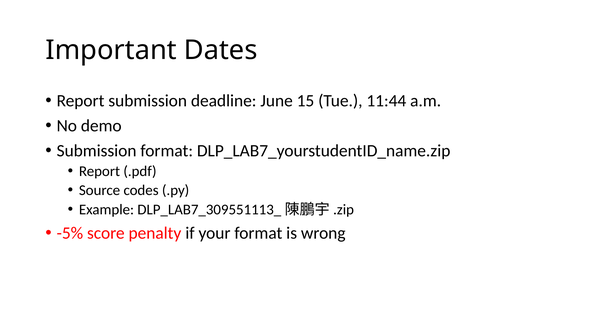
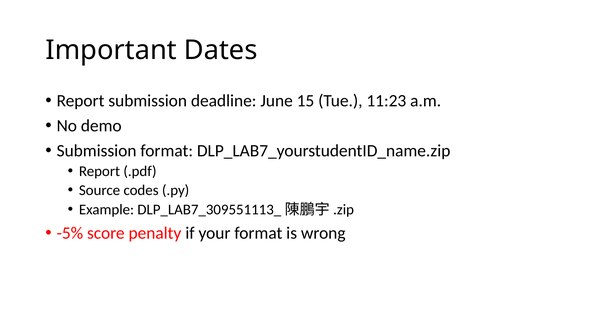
11:44: 11:44 -> 11:23
